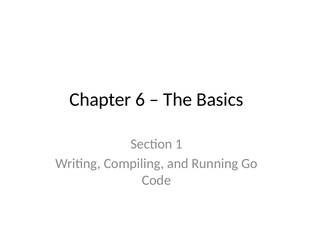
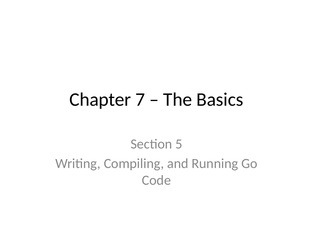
6: 6 -> 7
1: 1 -> 5
